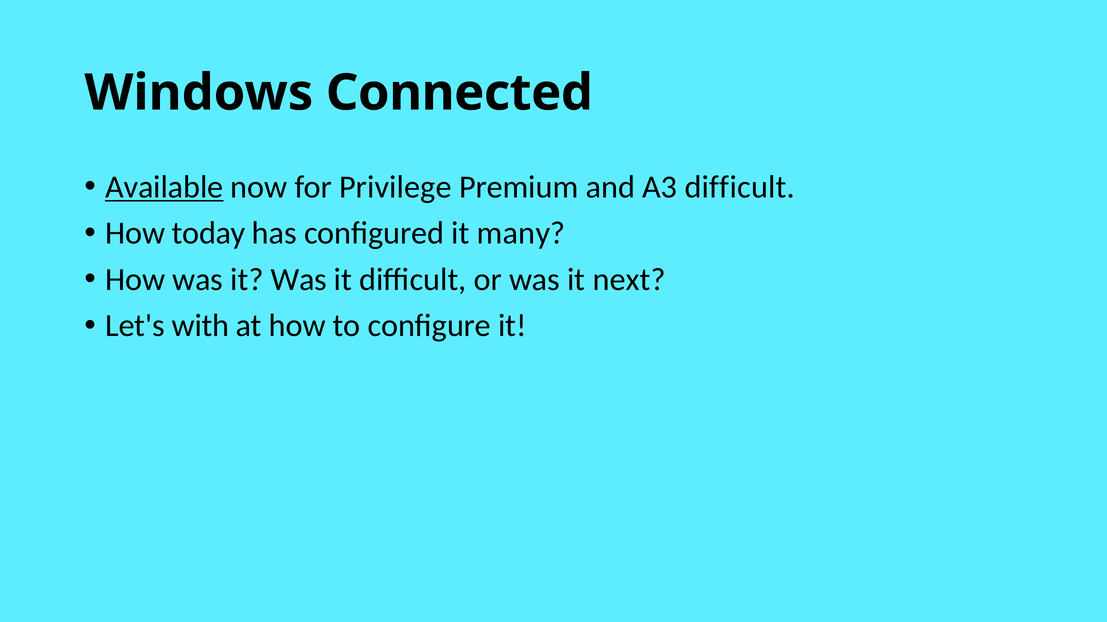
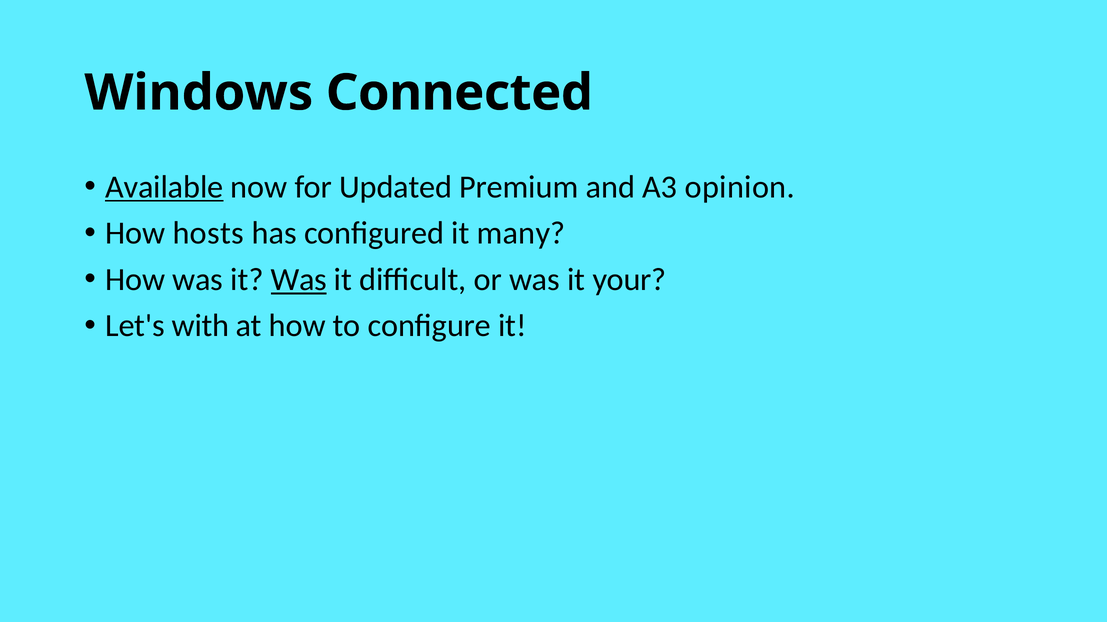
Privilege: Privilege -> Updated
A3 difficult: difficult -> opinion
today: today -> hosts
Was at (299, 280) underline: none -> present
next: next -> your
